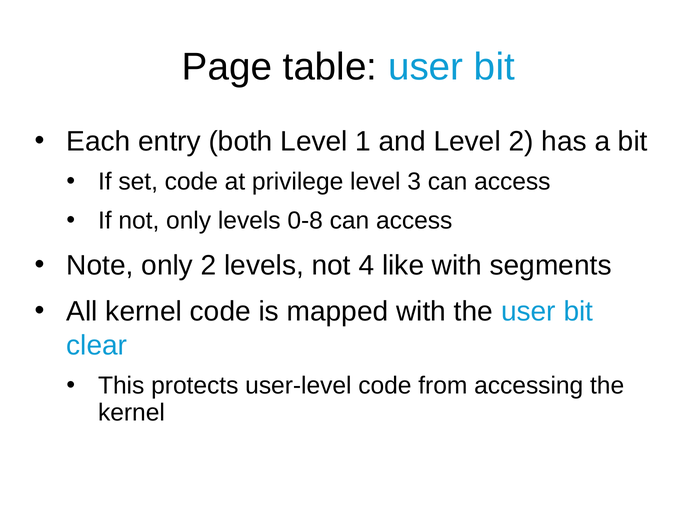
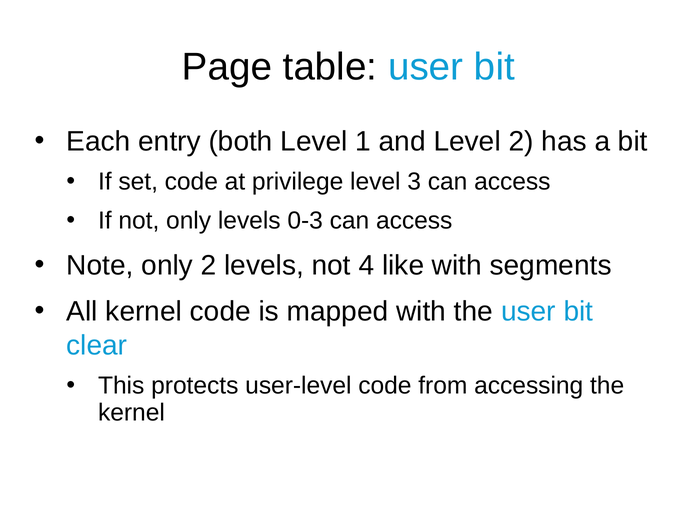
0-8: 0-8 -> 0-3
